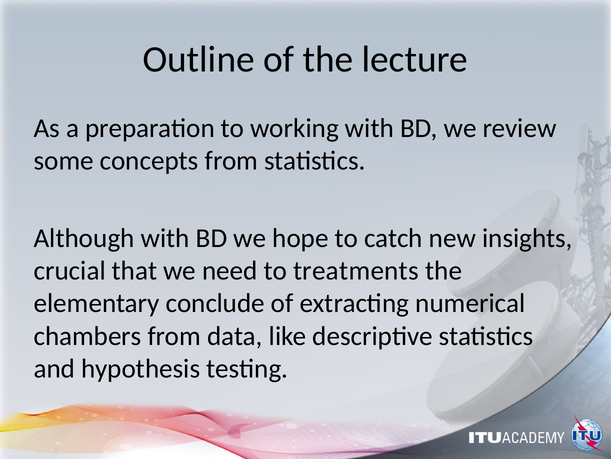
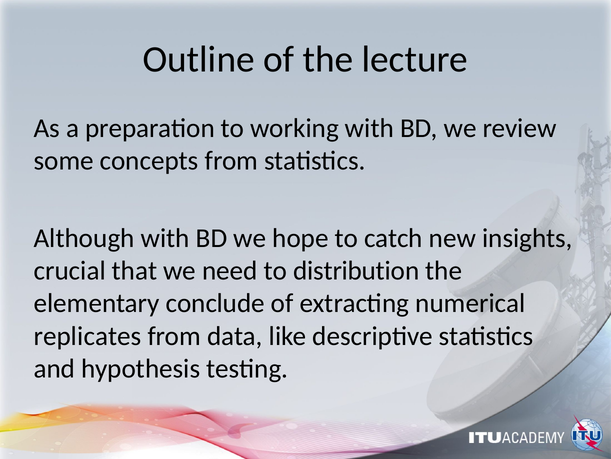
treatments: treatments -> distribution
chambers: chambers -> replicates
